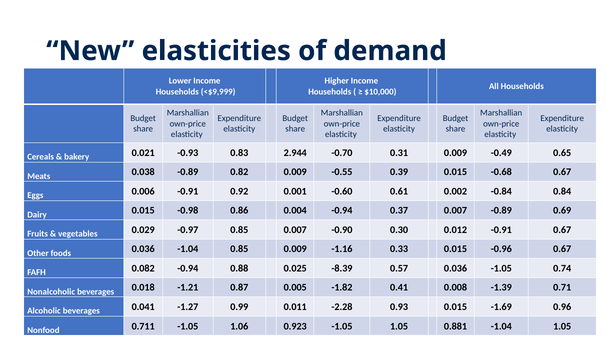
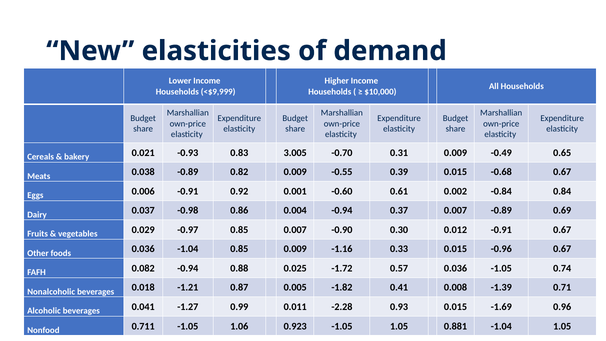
2.944: 2.944 -> 3.005
Dairy 0.015: 0.015 -> 0.037
-8.39: -8.39 -> -1.72
